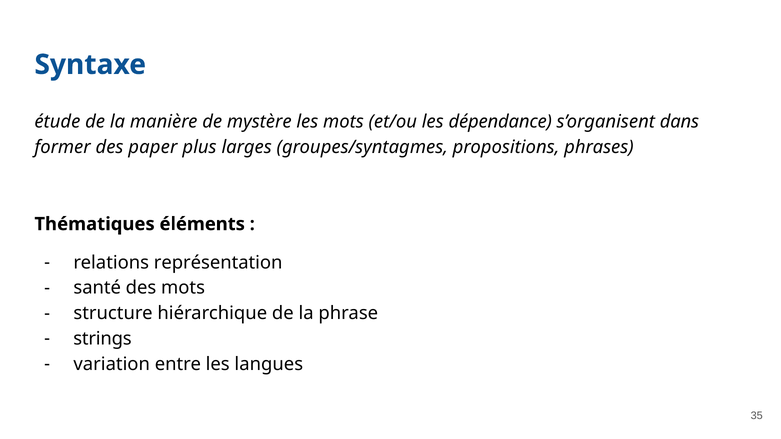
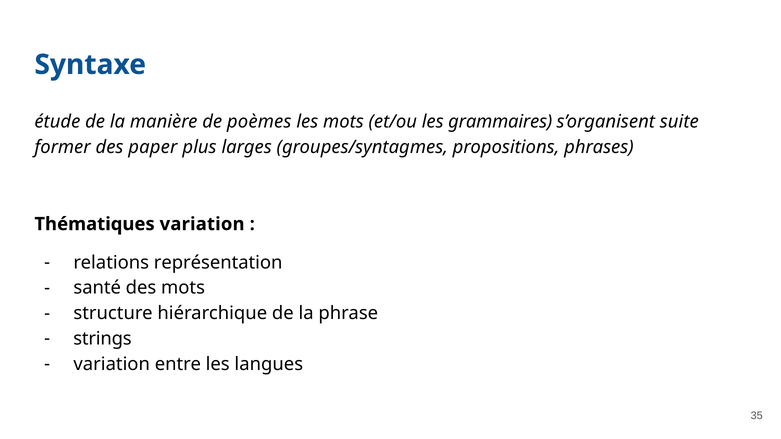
mystère: mystère -> poèmes
dépendance: dépendance -> grammaires
dans: dans -> suite
Thématiques éléments: éléments -> variation
